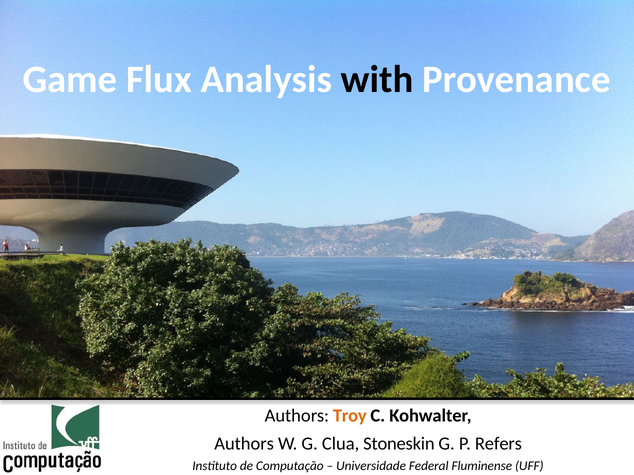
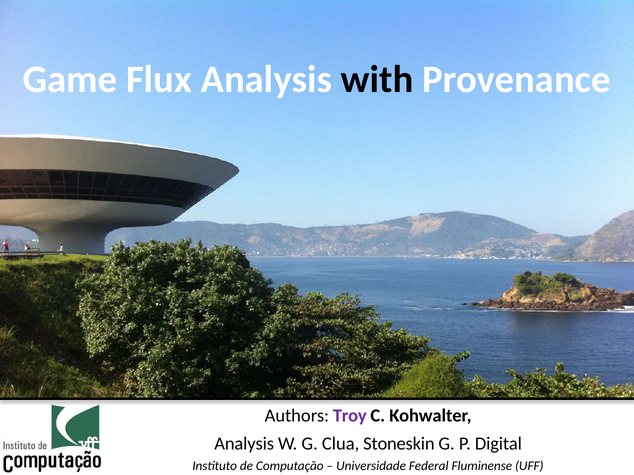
Troy colour: orange -> purple
Authors at (244, 444): Authors -> Analysis
Refers: Refers -> Digital
